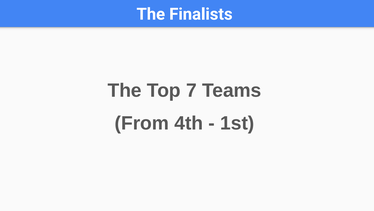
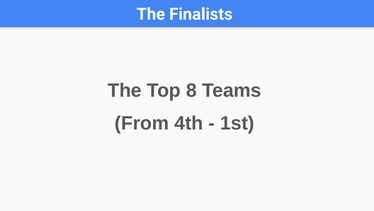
7: 7 -> 8
